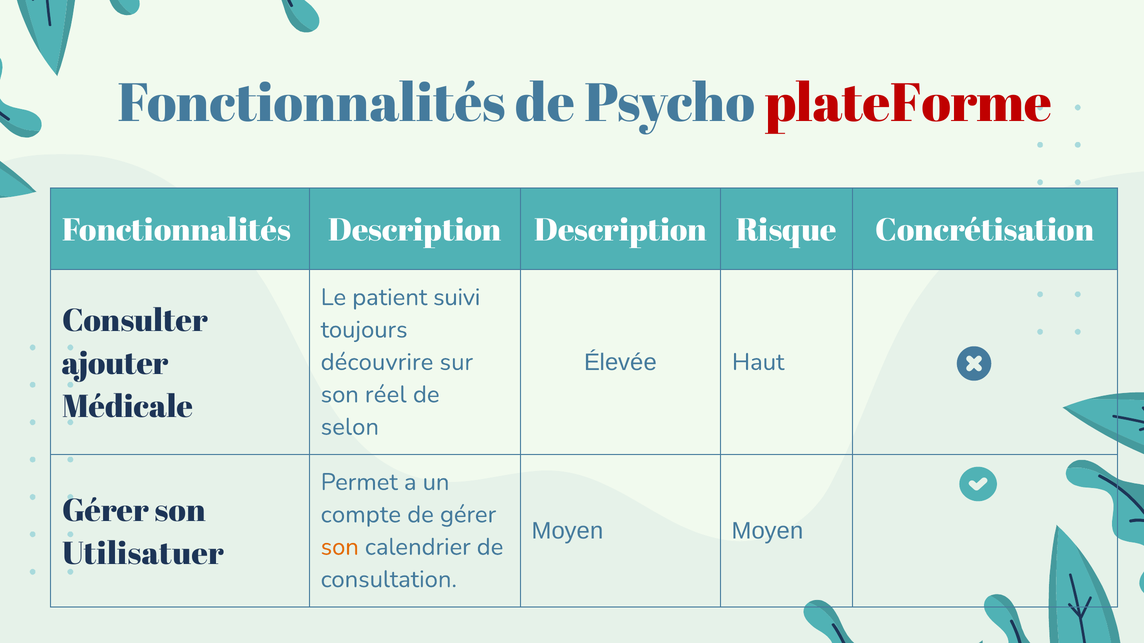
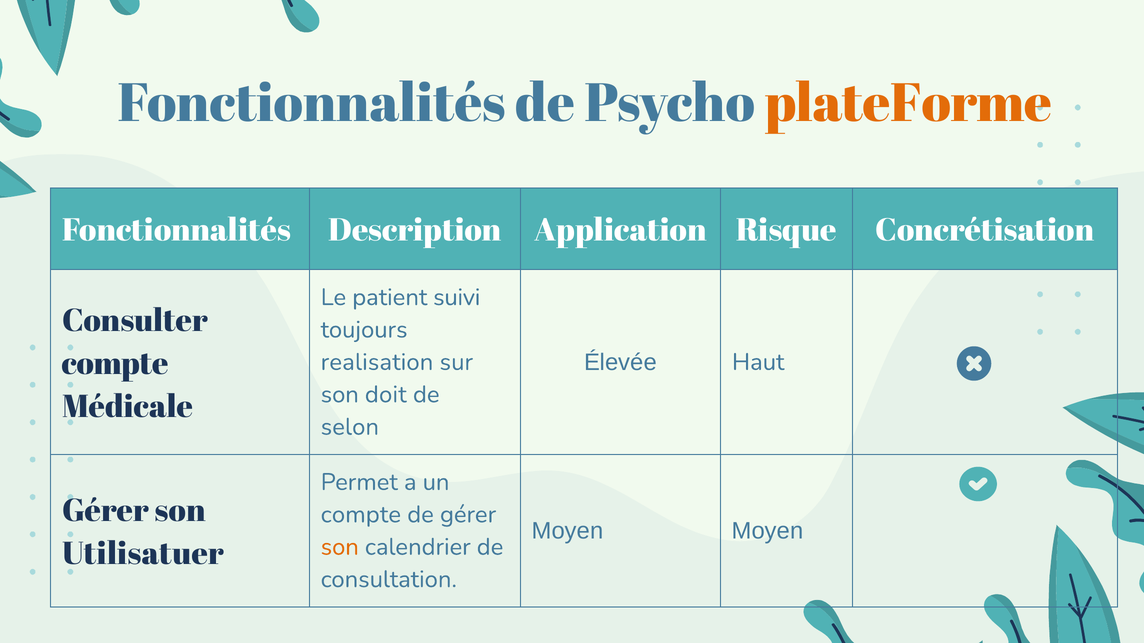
plateForme colour: red -> orange
Description Description: Description -> Application
ajouter at (115, 364): ajouter -> compte
découvrire: découvrire -> realisation
réel: réel -> doit
